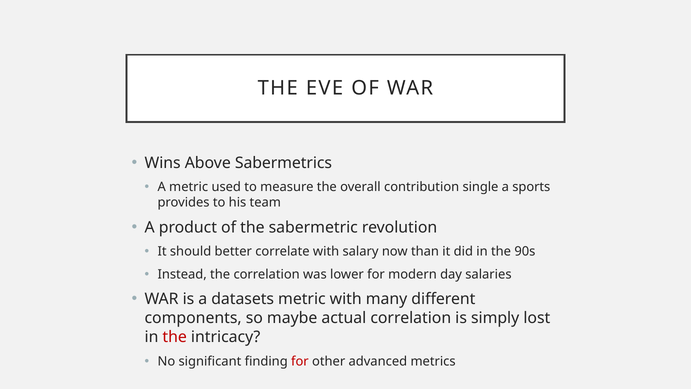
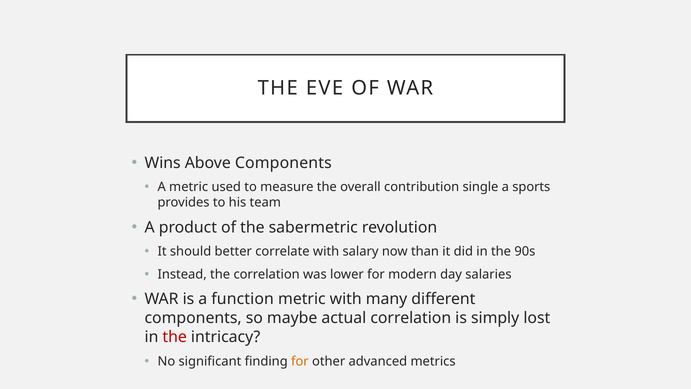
Above Sabermetrics: Sabermetrics -> Components
datasets: datasets -> function
for at (300, 361) colour: red -> orange
